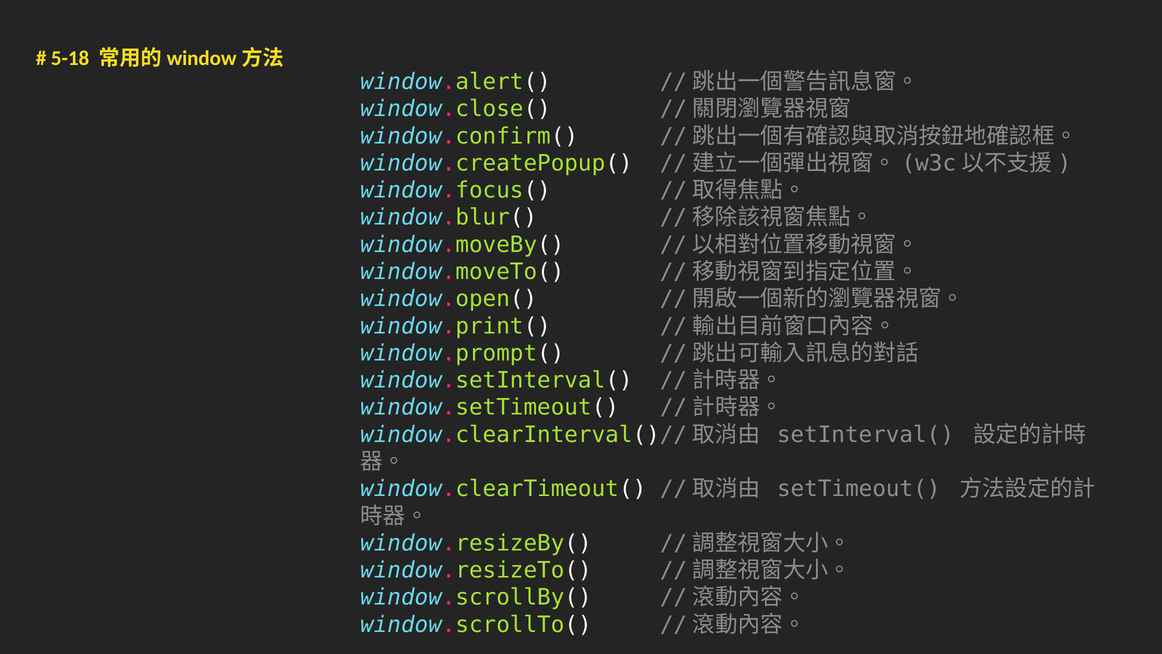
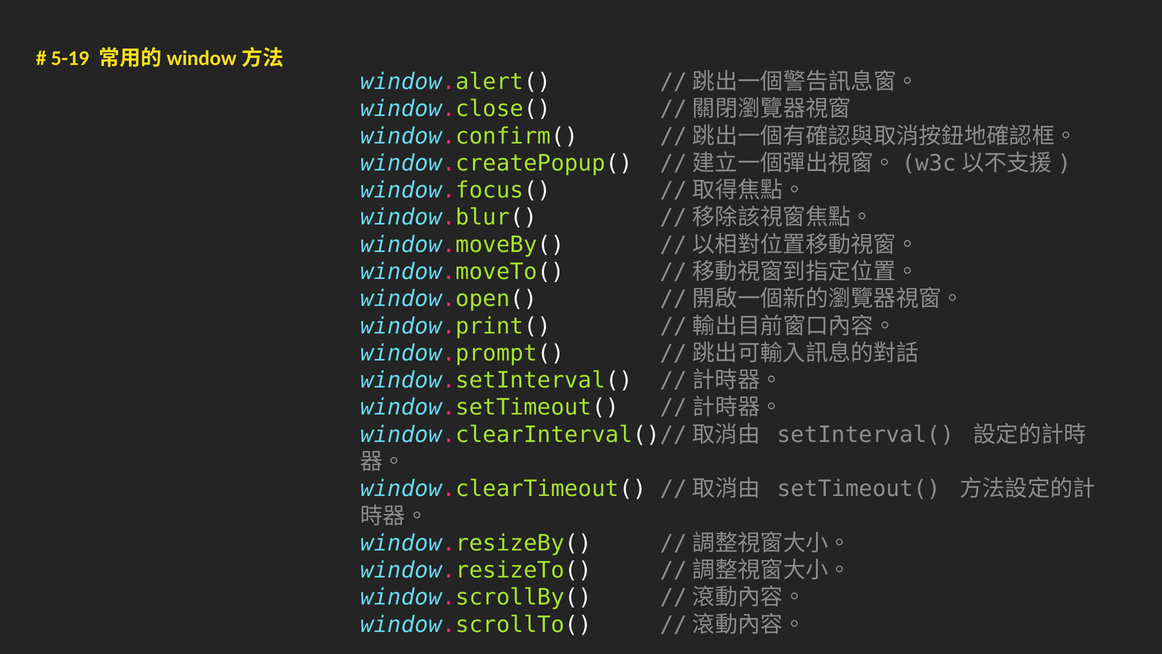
5-18: 5-18 -> 5-19
